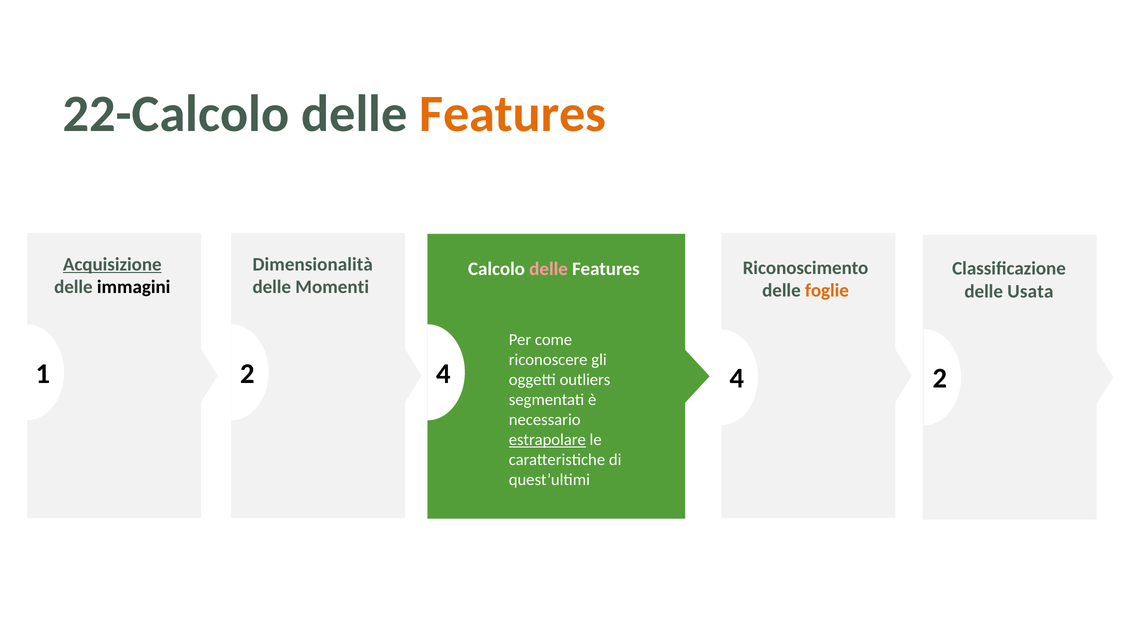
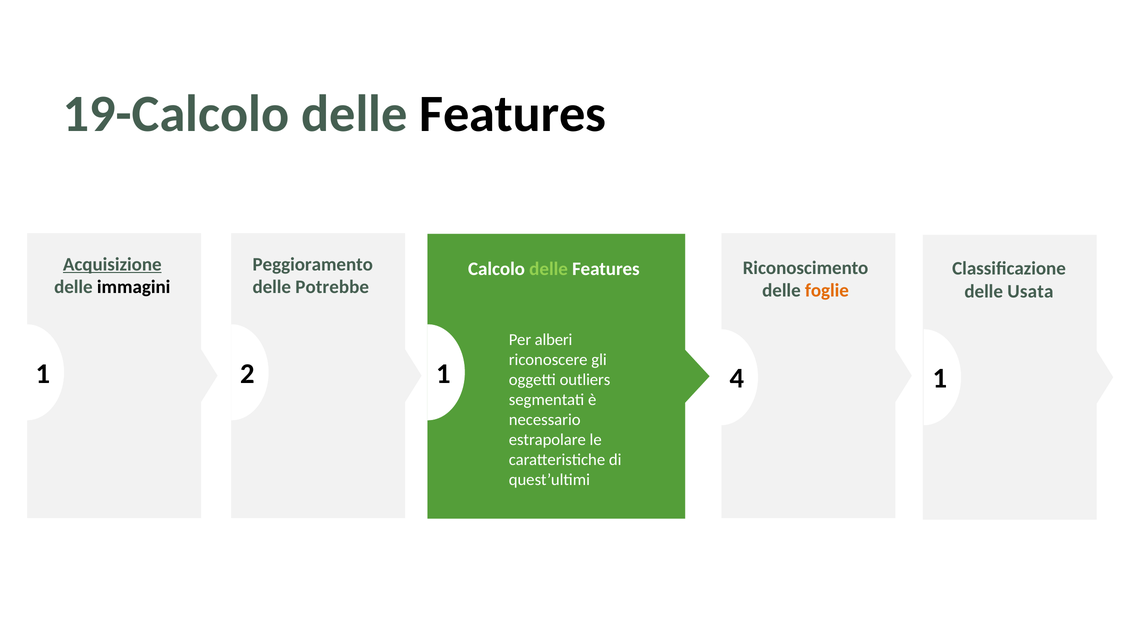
22-Calcolo: 22-Calcolo -> 19-Calcolo
Features at (513, 114) colour: orange -> black
Dimensionalità: Dimensionalità -> Peggioramento
delle at (549, 269) colour: pink -> light green
Momenti: Momenti -> Potrebbe
come: come -> alberi
2 4: 4 -> 1
4 2: 2 -> 1
estrapolare underline: present -> none
